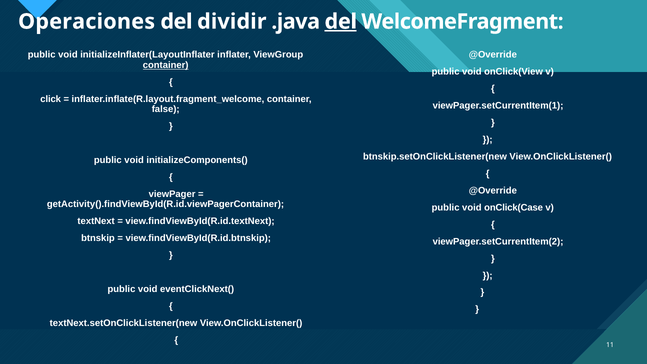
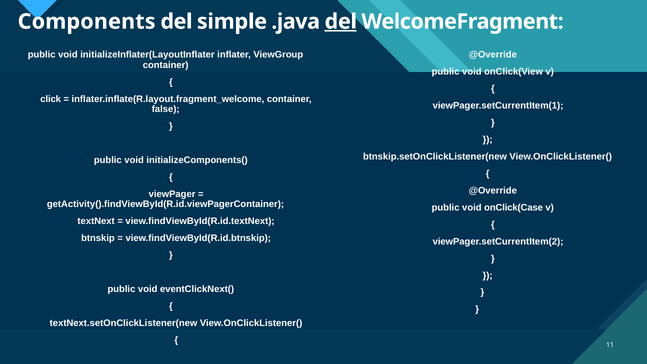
Operaciones: Operaciones -> Components
dividir: dividir -> simple
container at (166, 65) underline: present -> none
